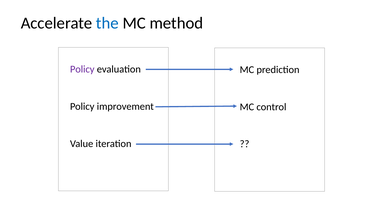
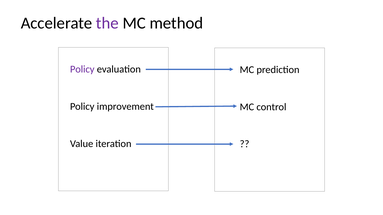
the colour: blue -> purple
